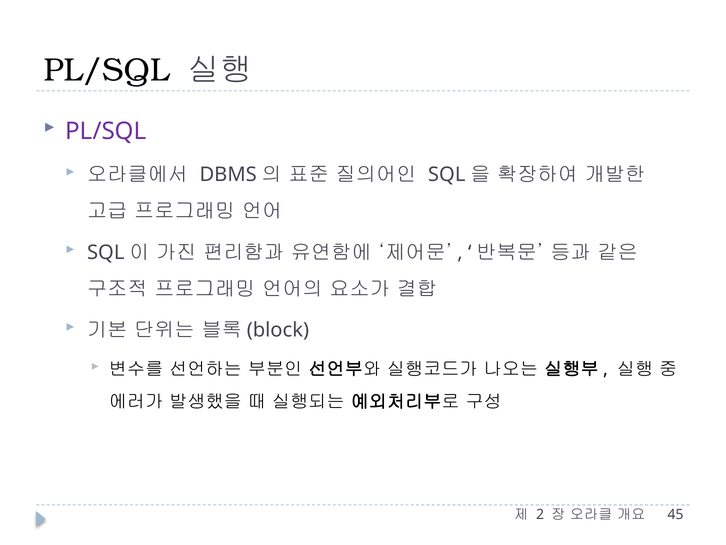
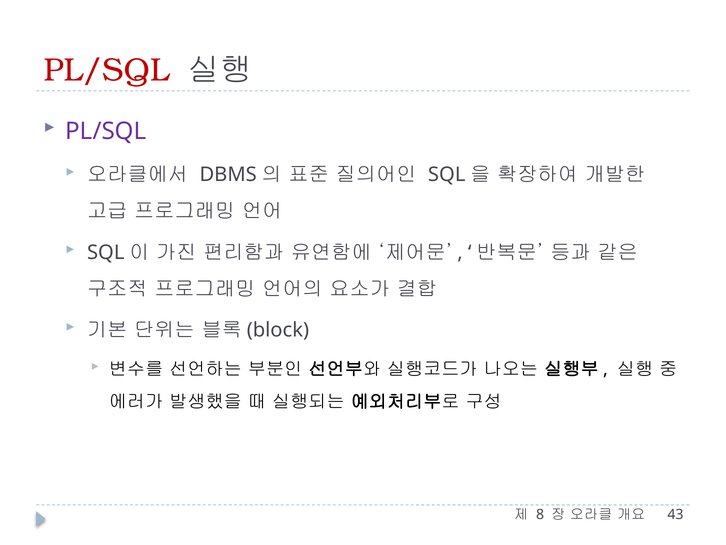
PL/SQL at (107, 70) colour: black -> red
2: 2 -> 8
45: 45 -> 43
